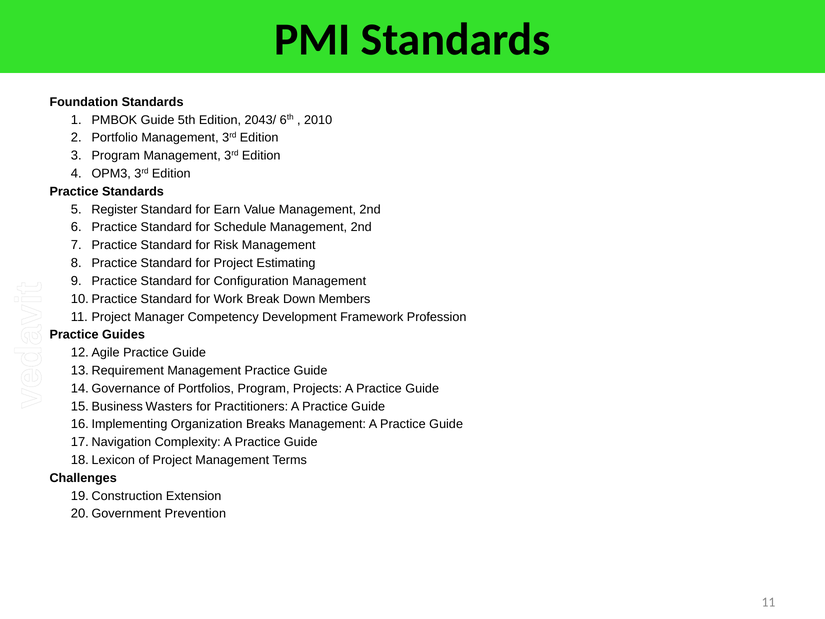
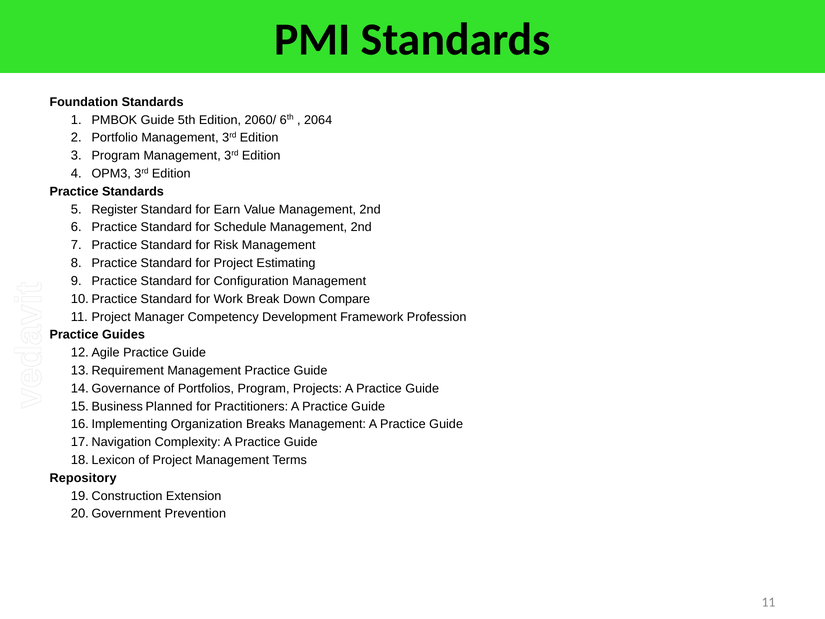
2043/: 2043/ -> 2060/
2010: 2010 -> 2064
Members: Members -> Compare
Wasters: Wasters -> Planned
Challenges: Challenges -> Repository
